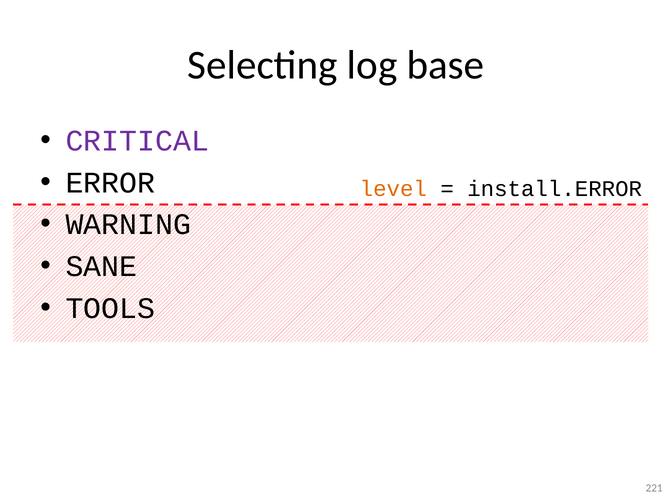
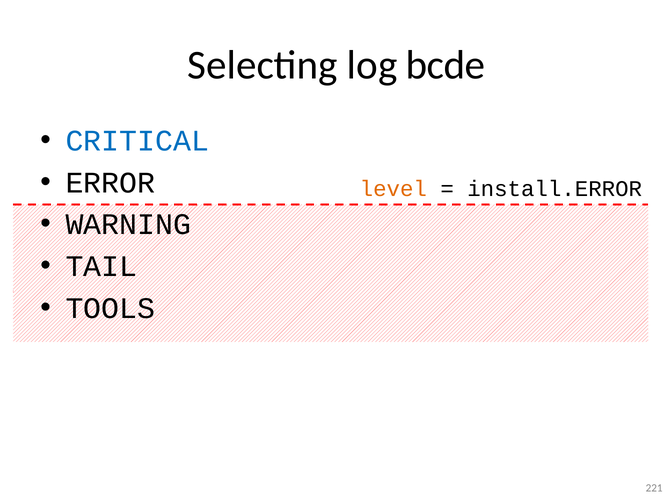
base: base -> bcde
CRITICAL colour: purple -> blue
SANE: SANE -> TAIL
